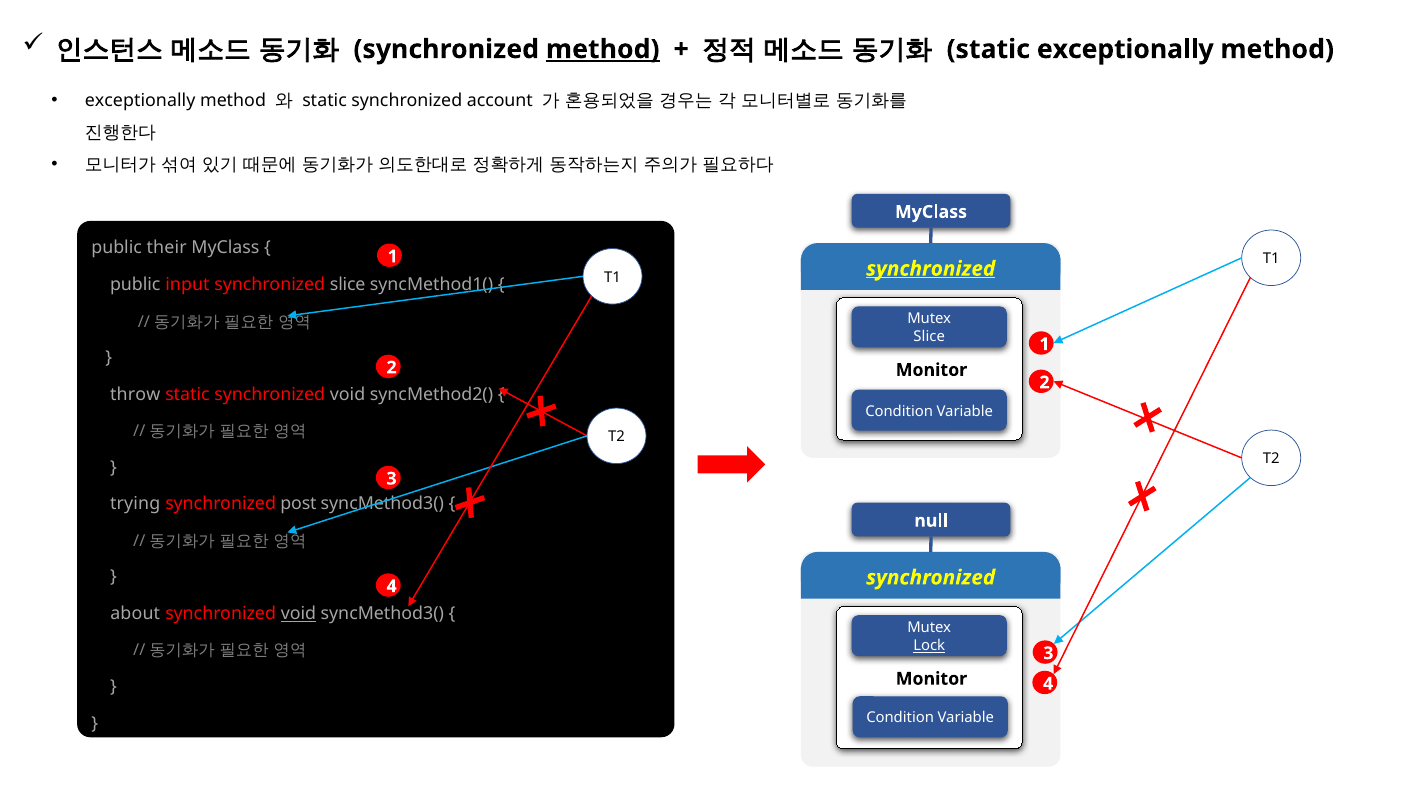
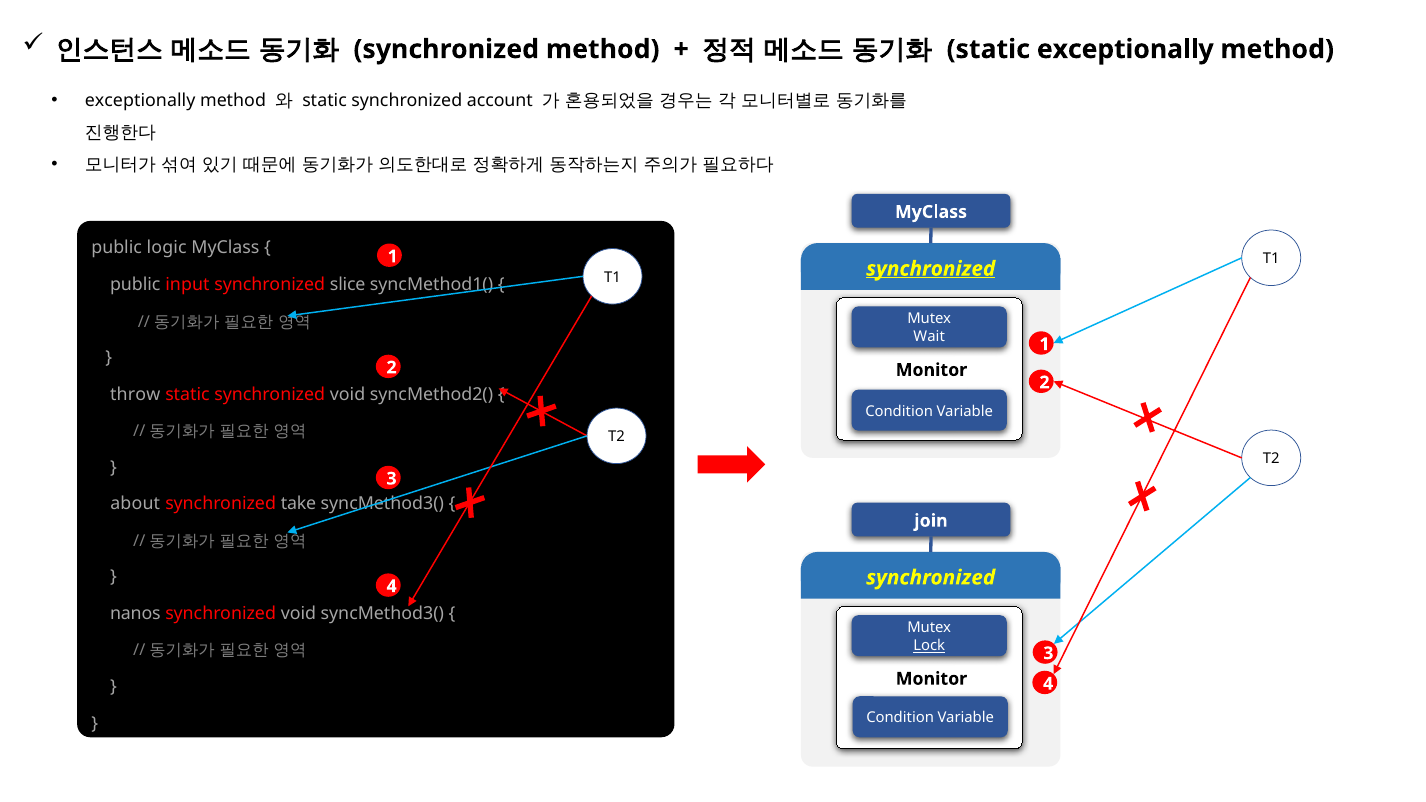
method at (603, 49) underline: present -> none
their: their -> logic
Slice at (929, 337): Slice -> Wait
trying: trying -> about
post: post -> take
null: null -> join
about: about -> nanos
void at (298, 614) underline: present -> none
